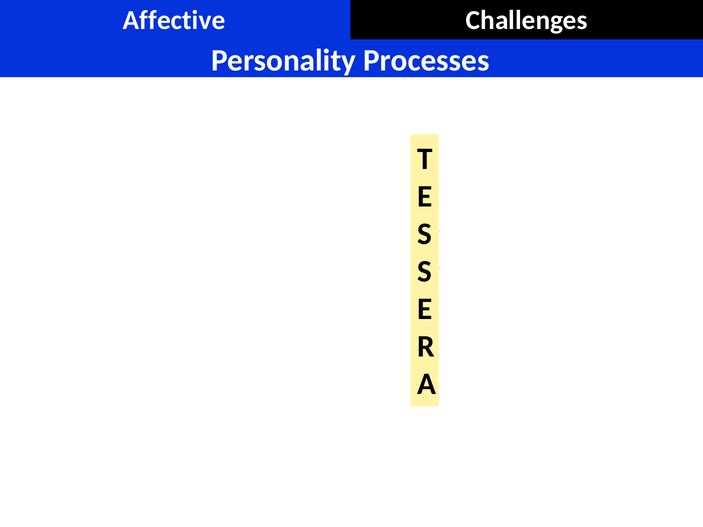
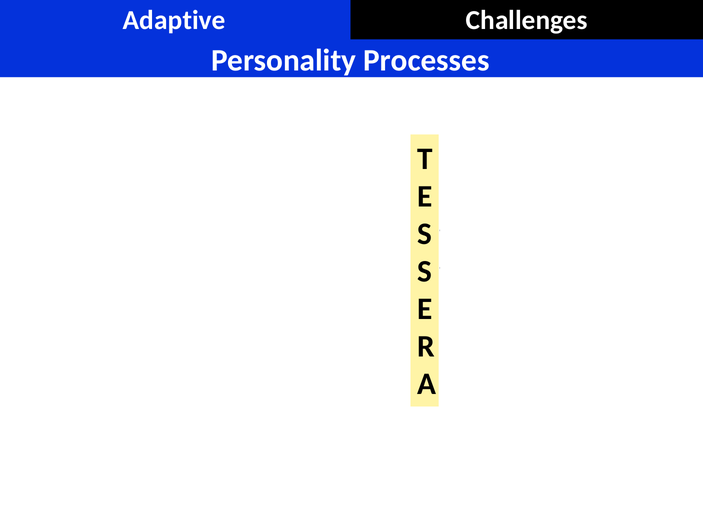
Affective: Affective -> Adaptive
